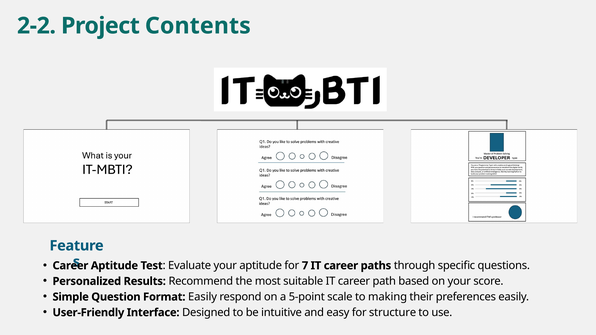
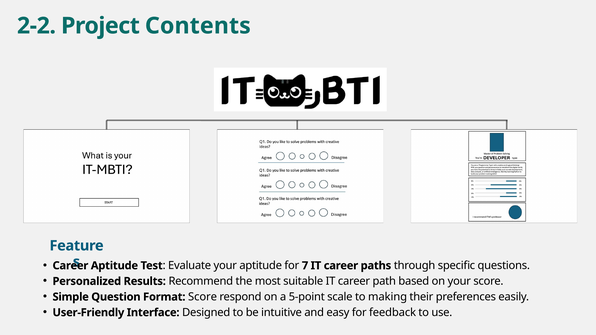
Format Easily: Easily -> Score
structure: structure -> feedback
